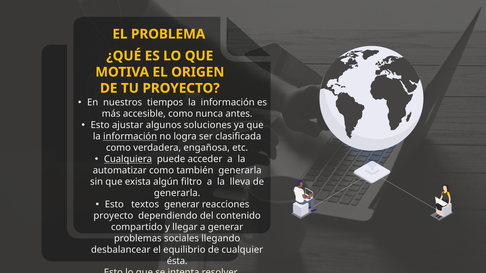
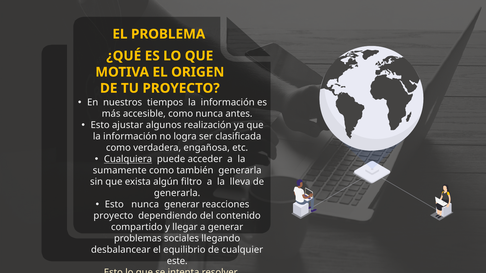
soluciones: soluciones -> realización
información at (130, 137) underline: present -> none
automatizar: automatizar -> sumamente
Esto textos: textos -> nunca
ésta: ésta -> este
